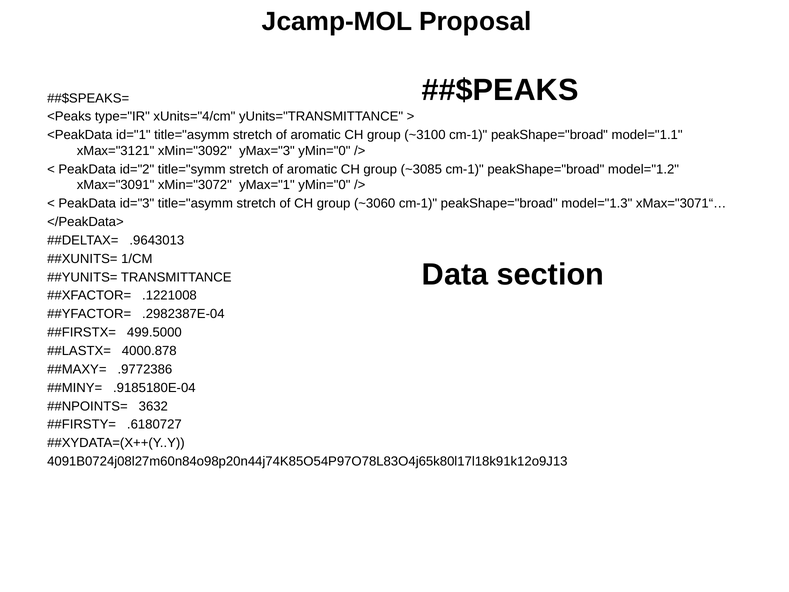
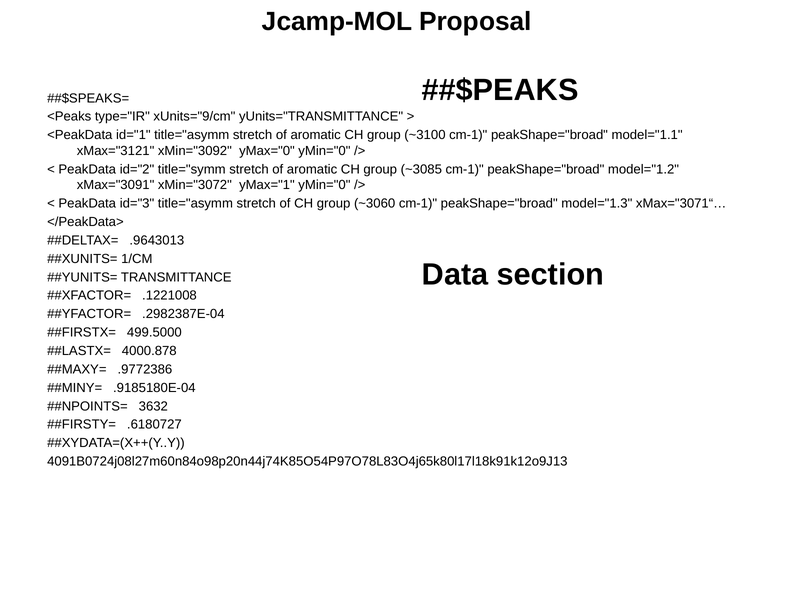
xUnits="4/cm: xUnits="4/cm -> xUnits="9/cm
yMax="3: yMax="3 -> yMax="0
